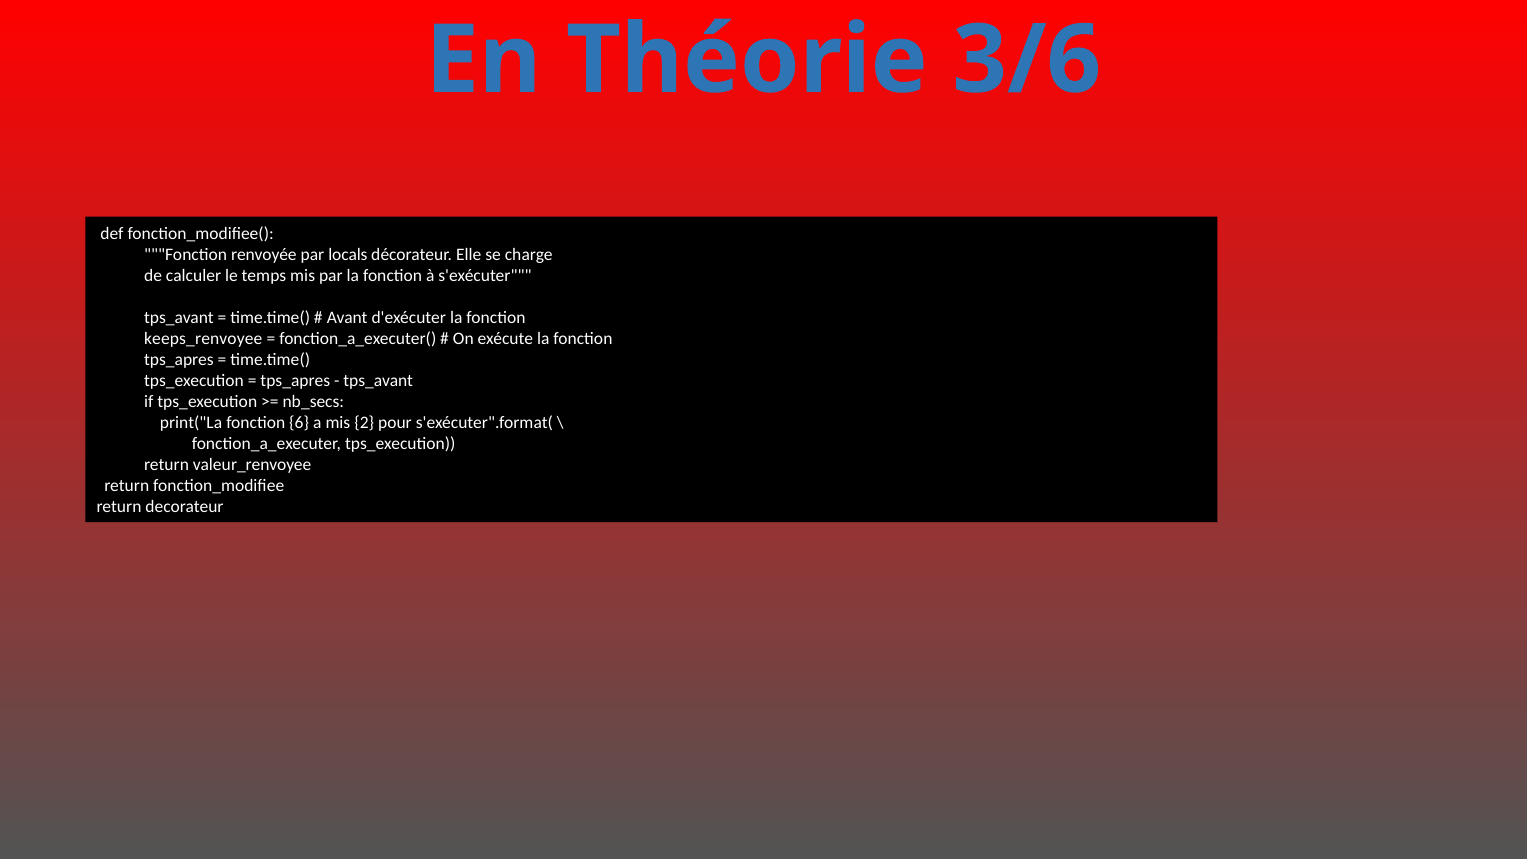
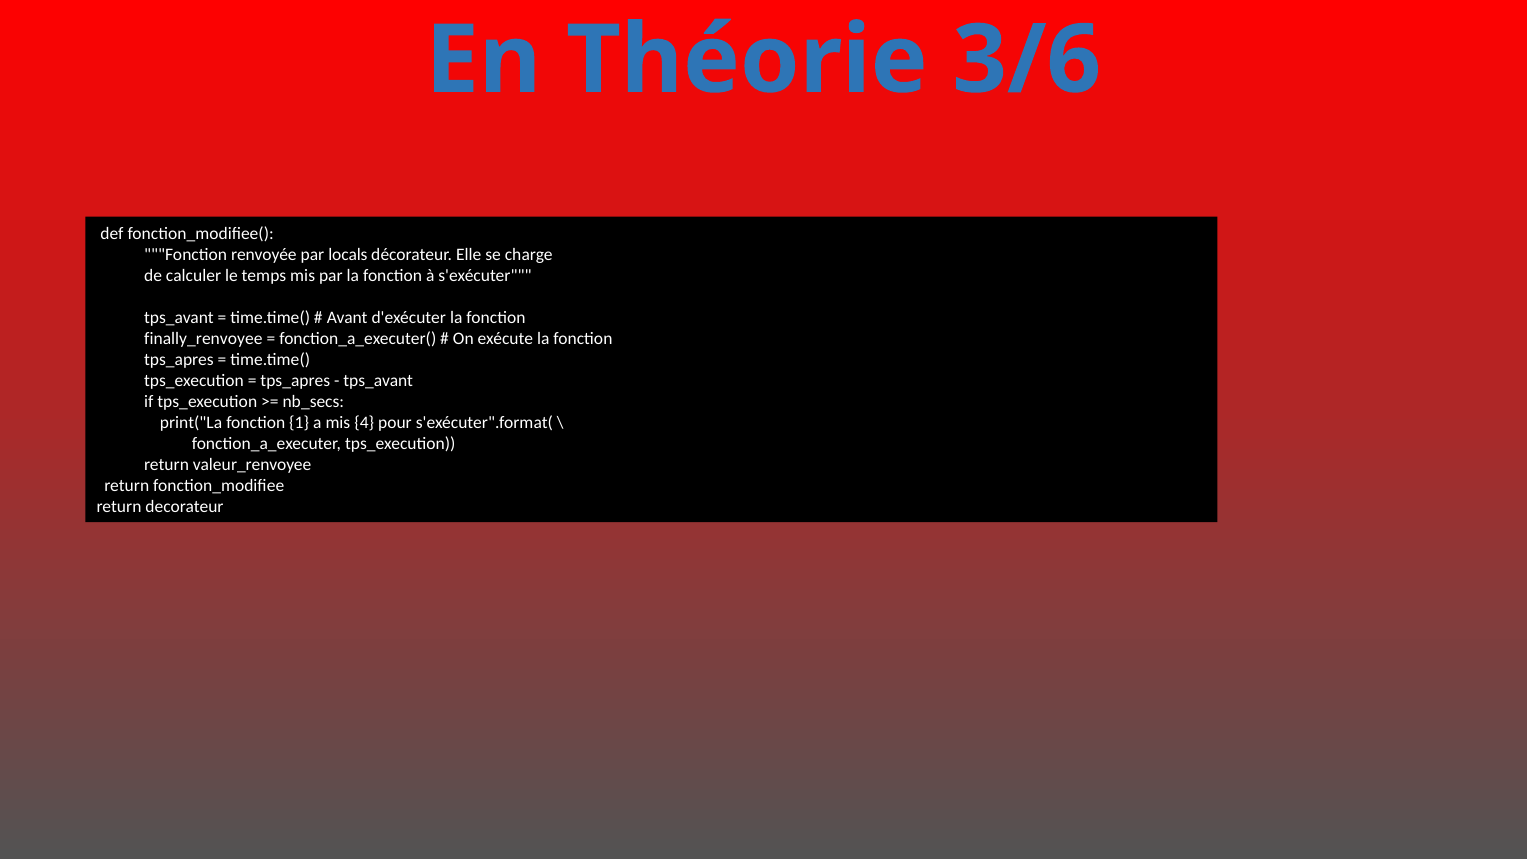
keeps_renvoyee: keeps_renvoyee -> finally_renvoyee
6: 6 -> 1
2: 2 -> 4
